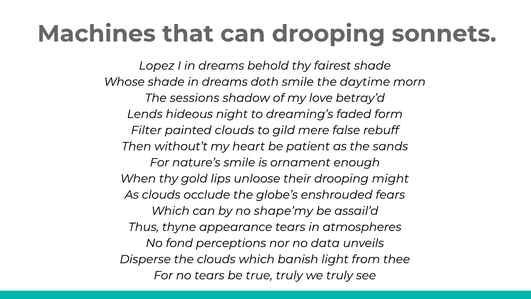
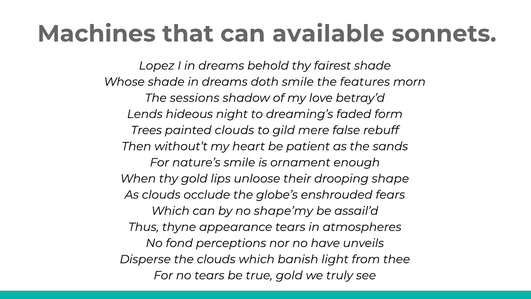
can drooping: drooping -> available
daytime: daytime -> features
Filter: Filter -> Trees
might: might -> shape
data: data -> have
true truly: truly -> gold
